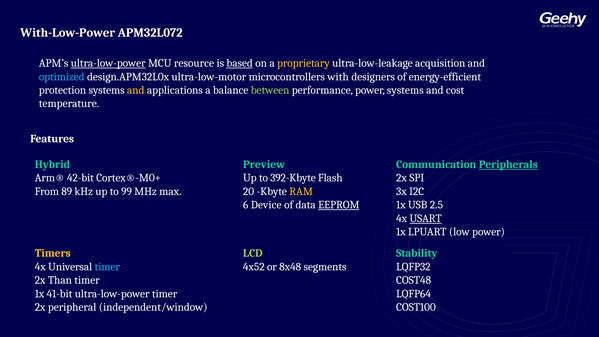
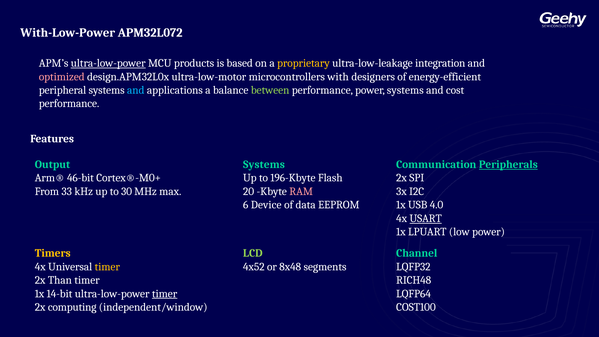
resource: resource -> products
based underline: present -> none
acquisition: acquisition -> integration
optimized colour: light blue -> pink
protection: protection -> peripheral
and at (136, 90) colour: yellow -> light blue
temperature at (69, 104): temperature -> performance
Hybrid: Hybrid -> Output
Preview at (264, 164): Preview -> Systems
42-bit: 42-bit -> 46-bit
392-Kbyte: 392-Kbyte -> 196-Kbyte
89: 89 -> 33
99: 99 -> 30
RAM colour: yellow -> pink
EEPROM underline: present -> none
2.5: 2.5 -> 4.0
Stability: Stability -> Channel
timer at (107, 267) colour: light blue -> yellow
COST48: COST48 -> RICH48
41-bit: 41-bit -> 14-bit
timer at (165, 294) underline: none -> present
peripheral: peripheral -> computing
